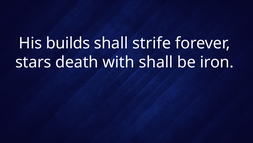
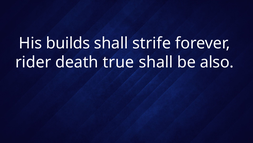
stars: stars -> rider
with: with -> true
iron: iron -> also
